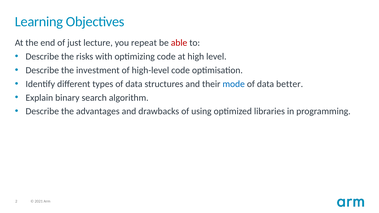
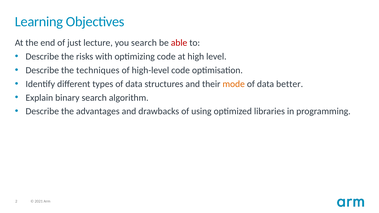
you repeat: repeat -> search
investment: investment -> techniques
mode colour: blue -> orange
